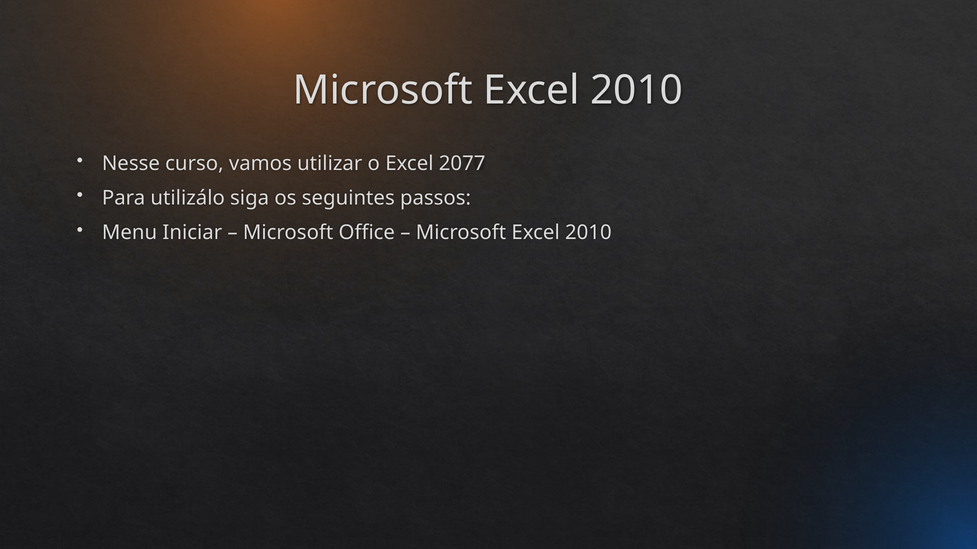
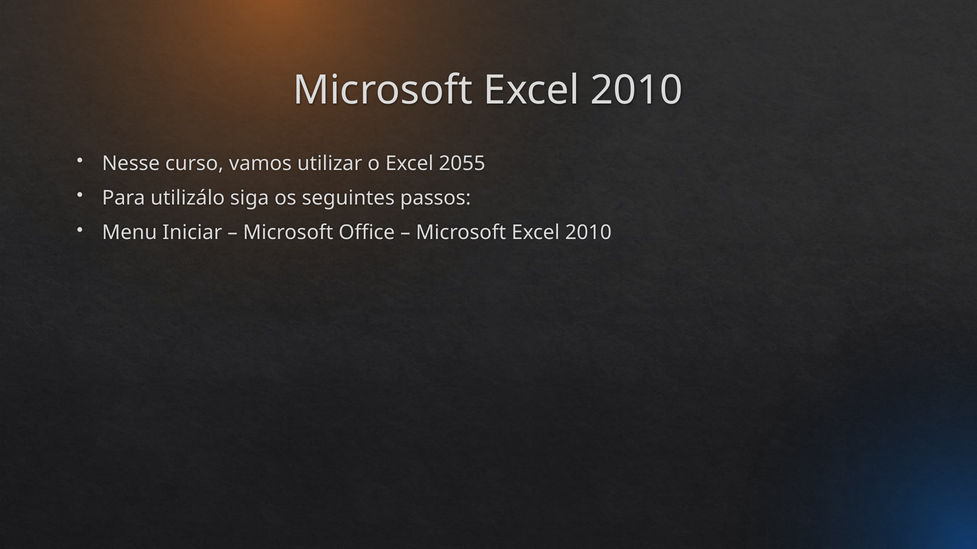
2077: 2077 -> 2055
